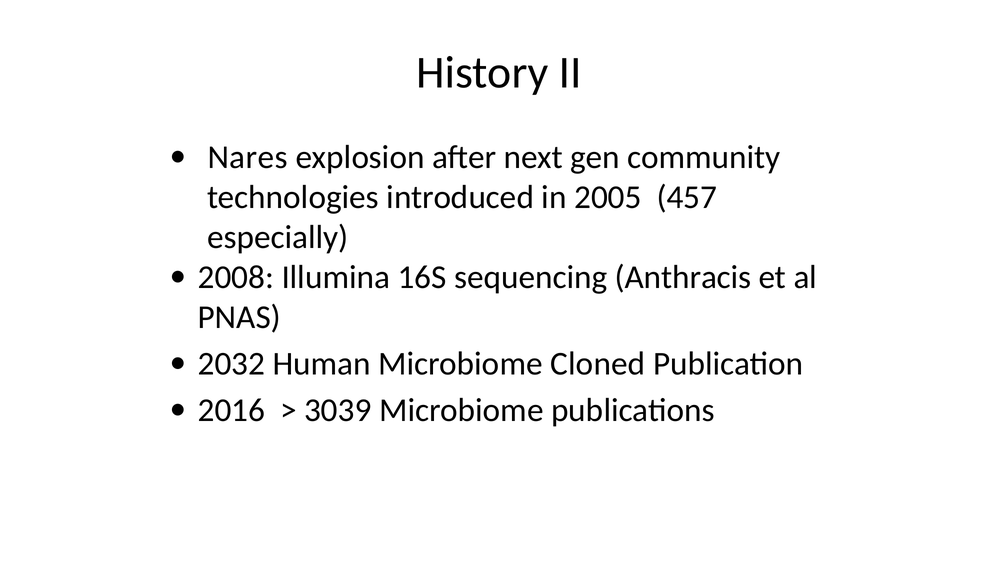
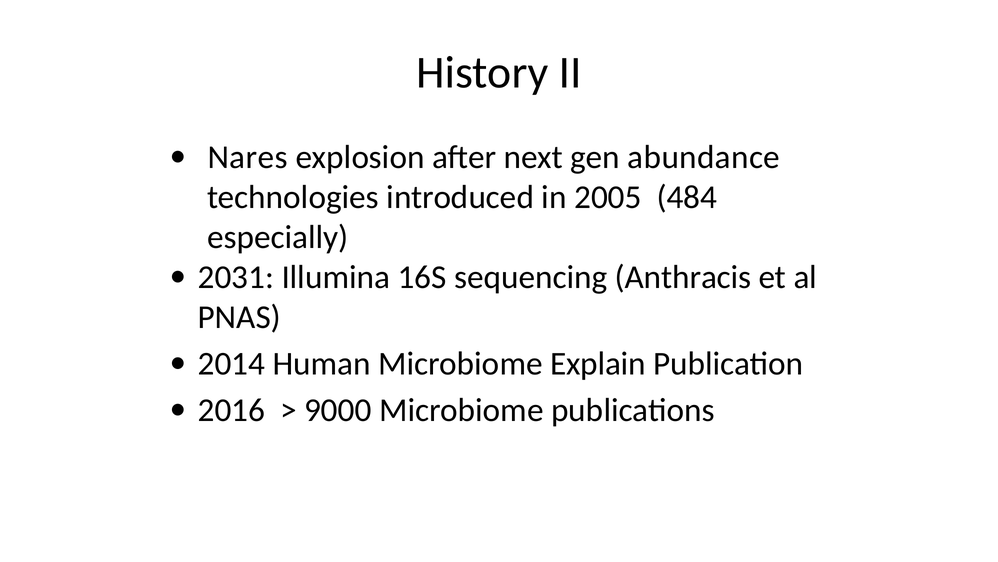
community: community -> abundance
457: 457 -> 484
2008: 2008 -> 2031
2032: 2032 -> 2014
Cloned: Cloned -> Explain
3039: 3039 -> 9000
